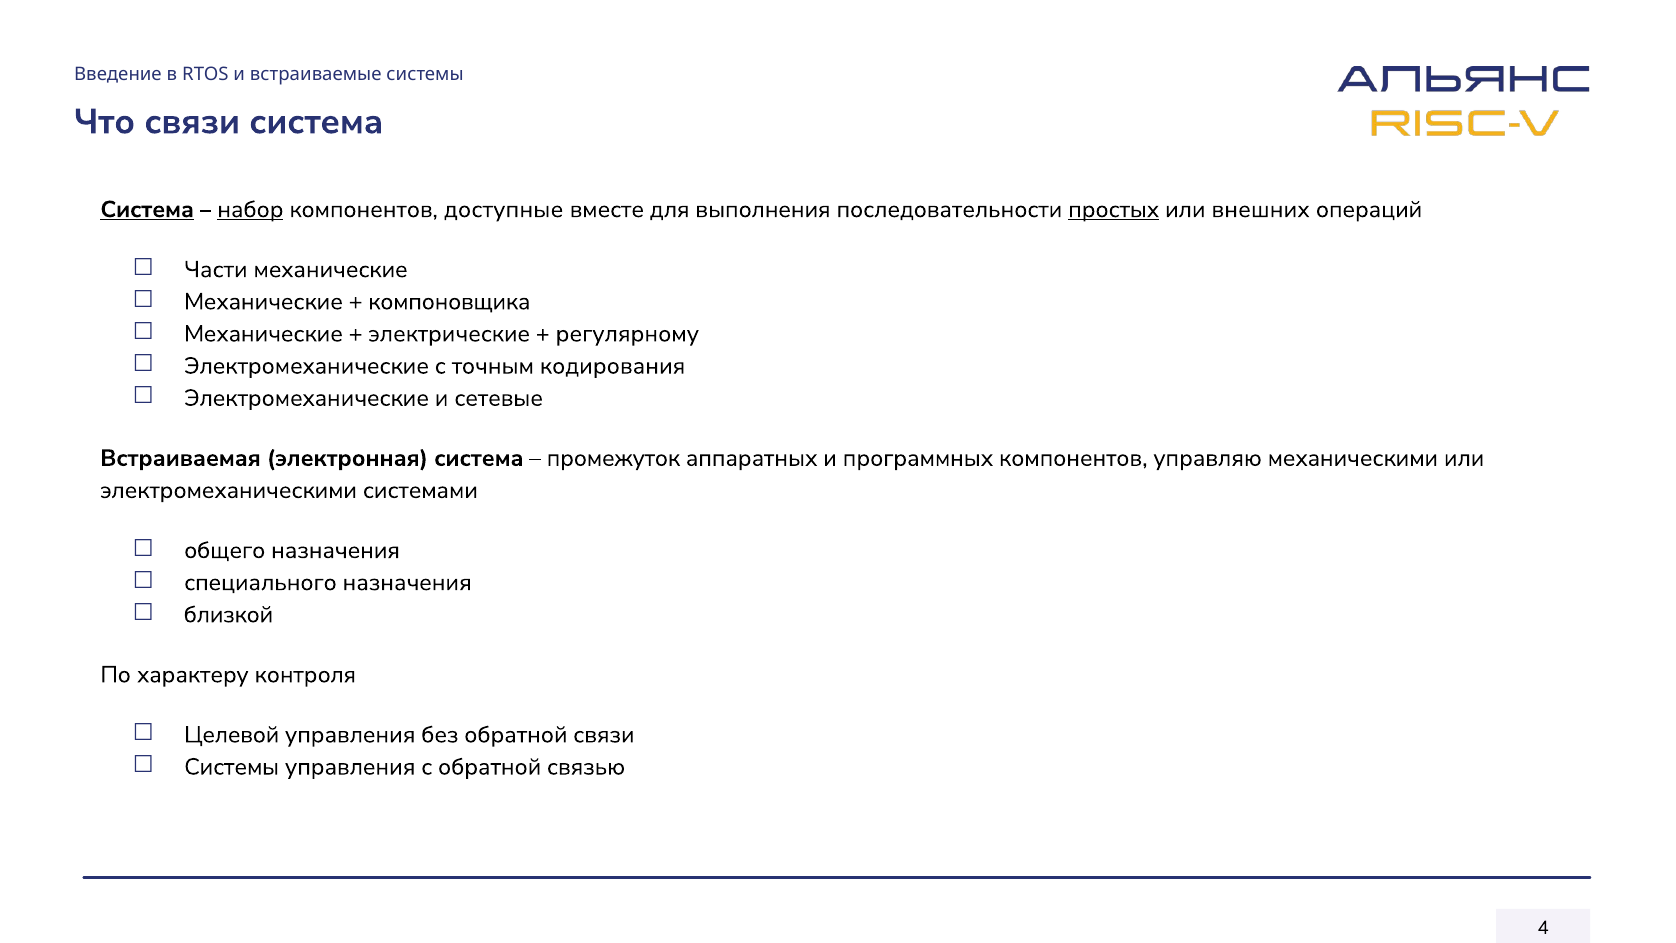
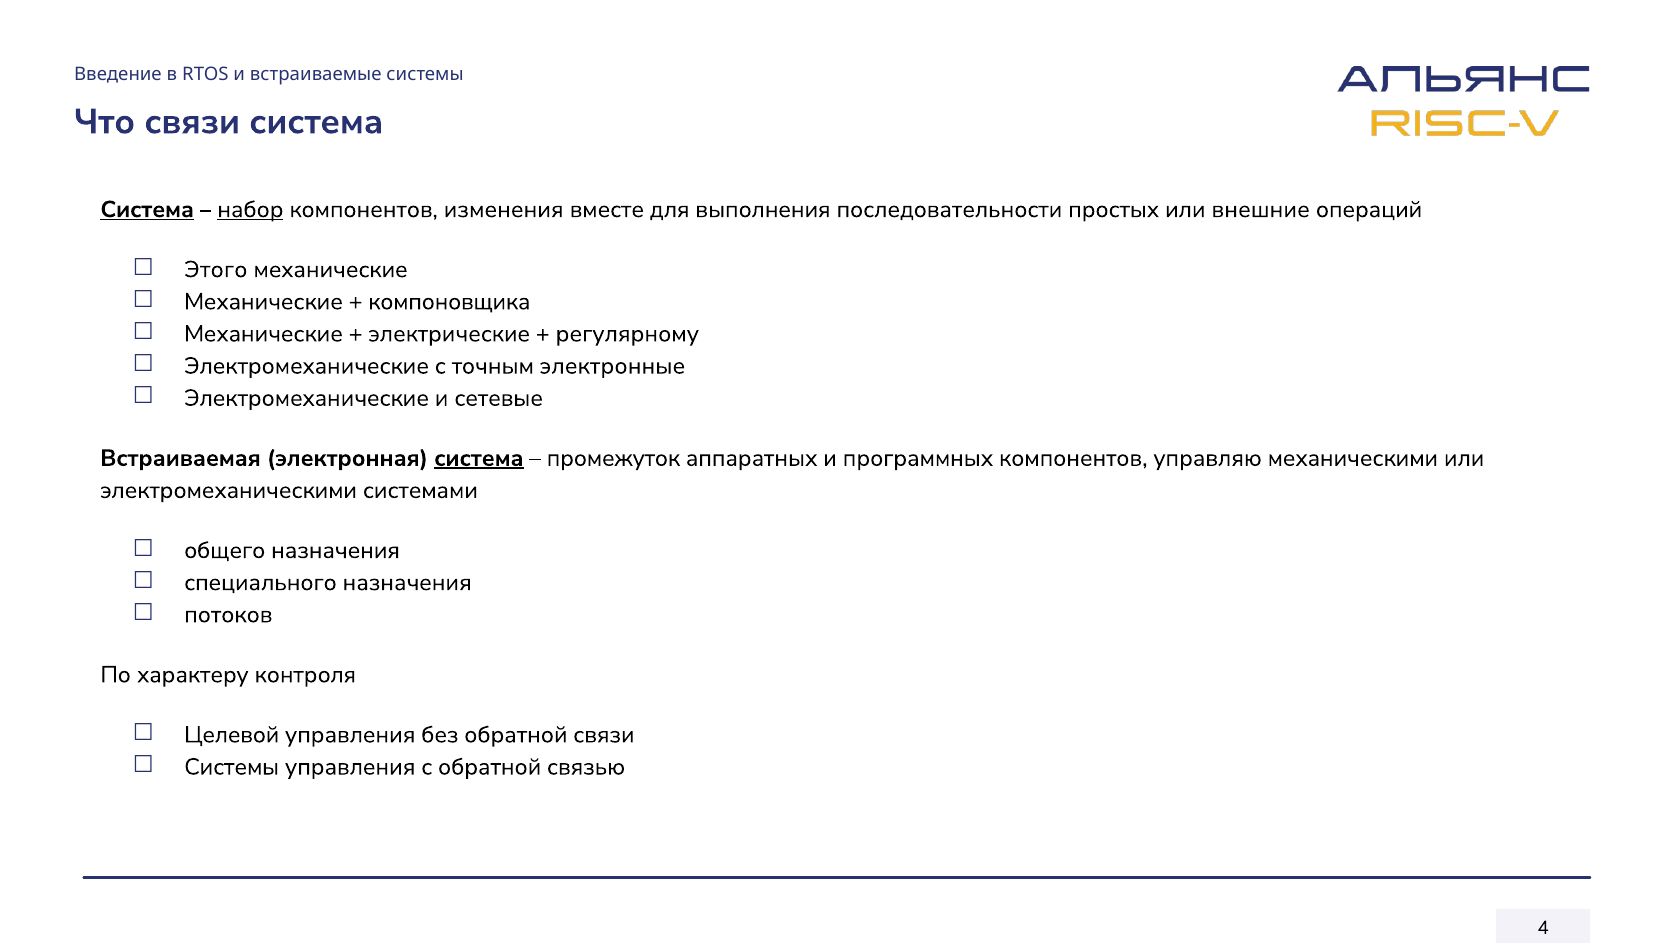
доступные: доступные -> изменения
простых underline: present -> none
внешних: внешних -> внешние
Части: Части -> Этого
кодирования: кодирования -> электронные
система at (479, 458) underline: none -> present
близкой: близкой -> потоков
